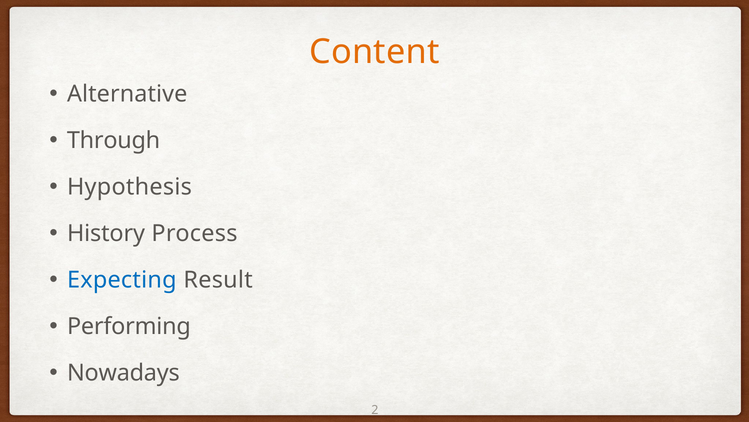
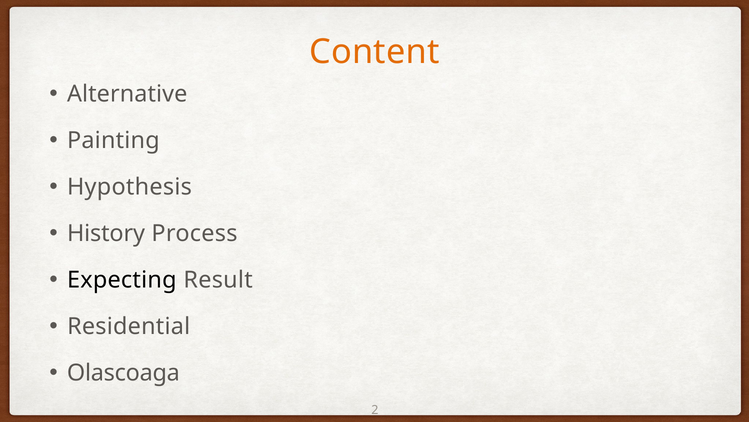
Through: Through -> Painting
Expecting colour: blue -> black
Performing: Performing -> Residential
Nowadays: Nowadays -> Olascoaga
